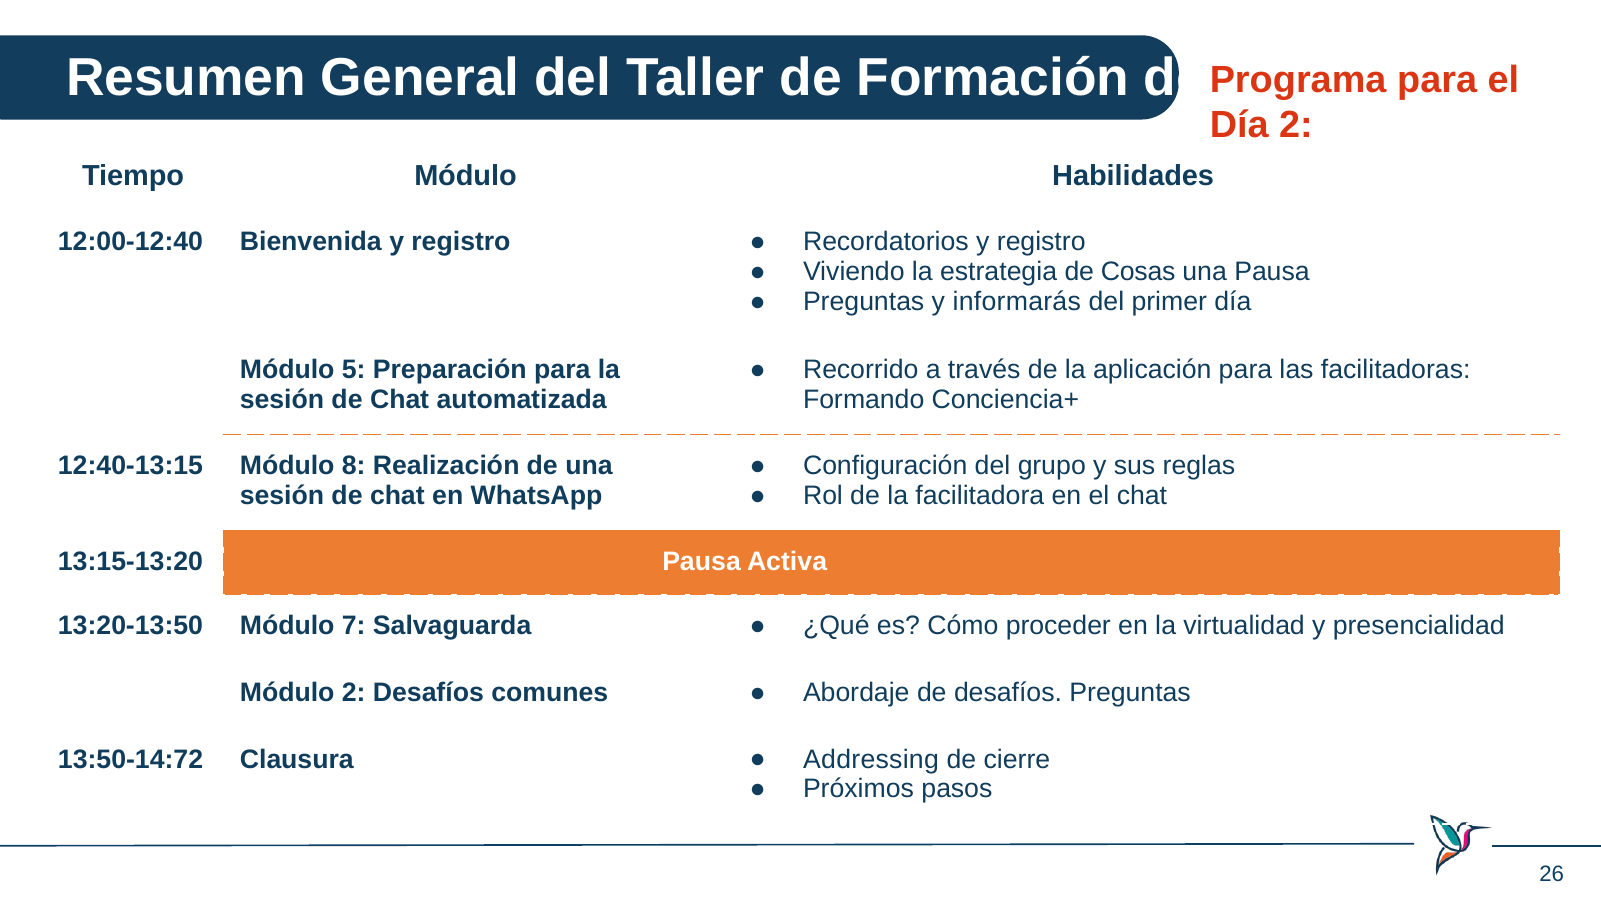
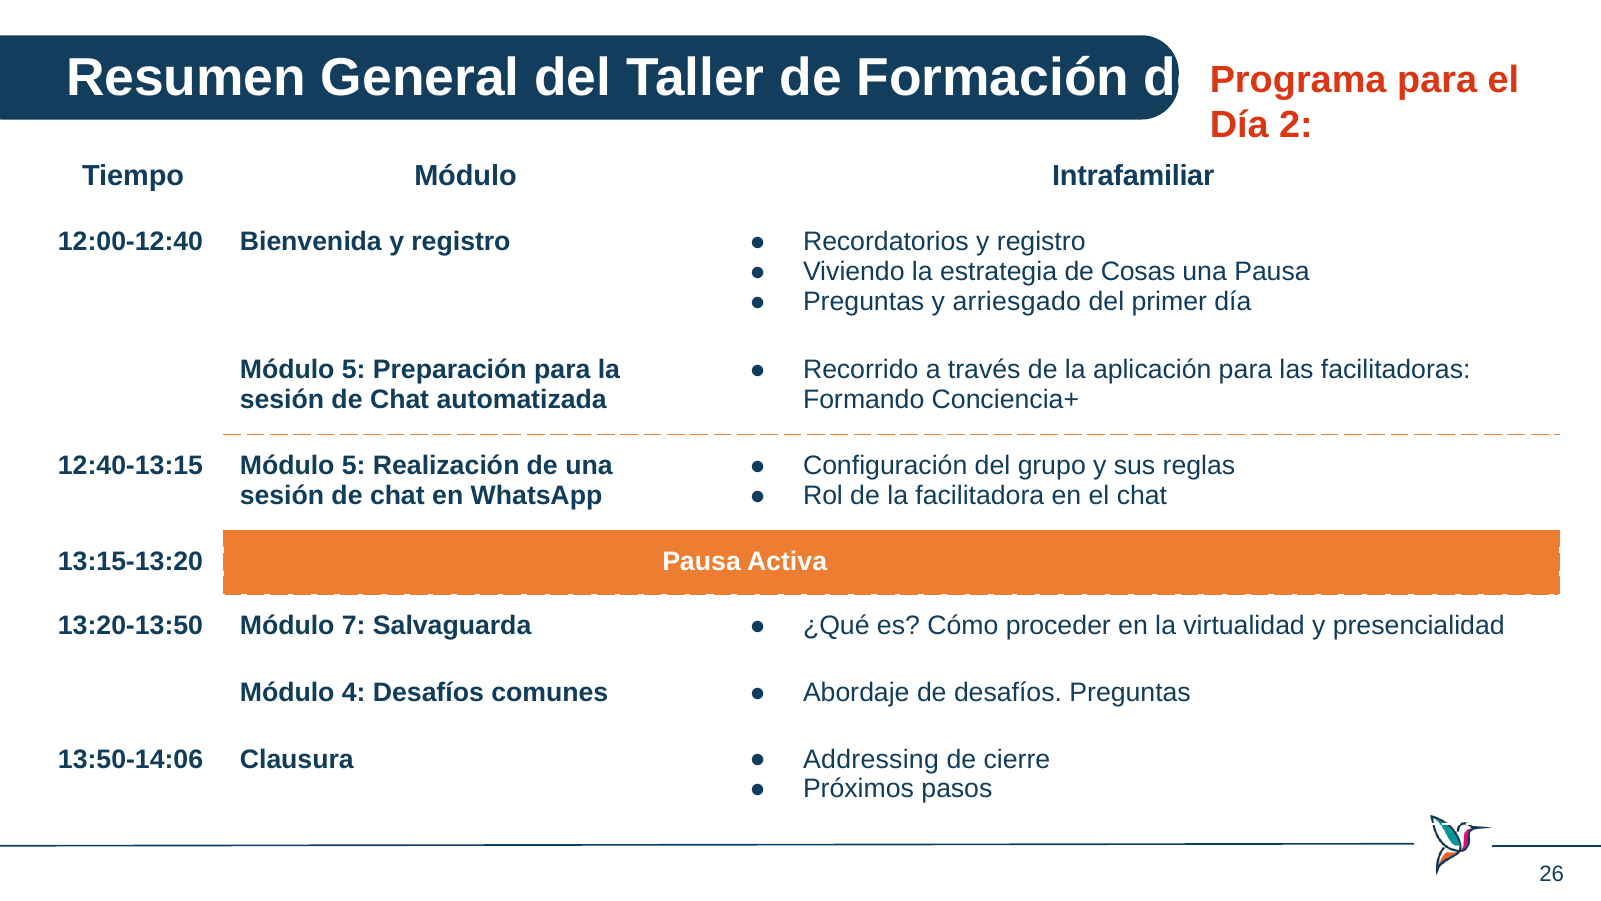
Habilidades: Habilidades -> Intrafamiliar
informarás: informarás -> arriesgado
12:40-13:15 Módulo 8: 8 -> 5
Módulo 2: 2 -> 4
13:50-14:72: 13:50-14:72 -> 13:50-14:06
